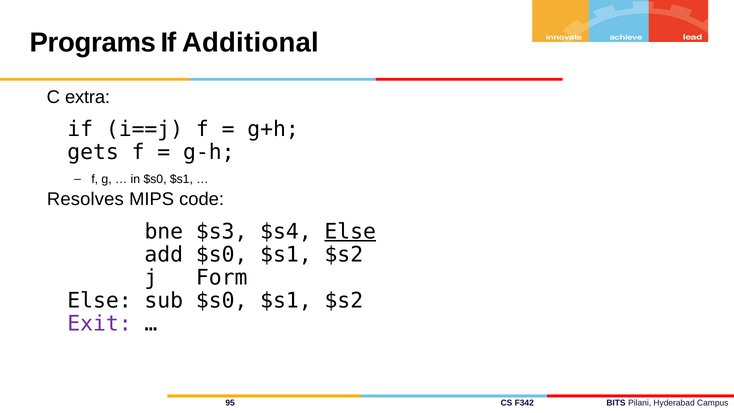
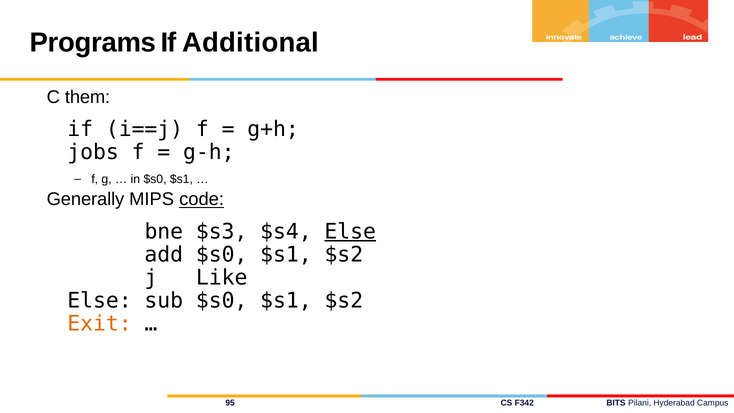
extra: extra -> them
gets: gets -> jobs
Resolves: Resolves -> Generally
code underline: none -> present
Form: Form -> Like
Exit colour: purple -> orange
